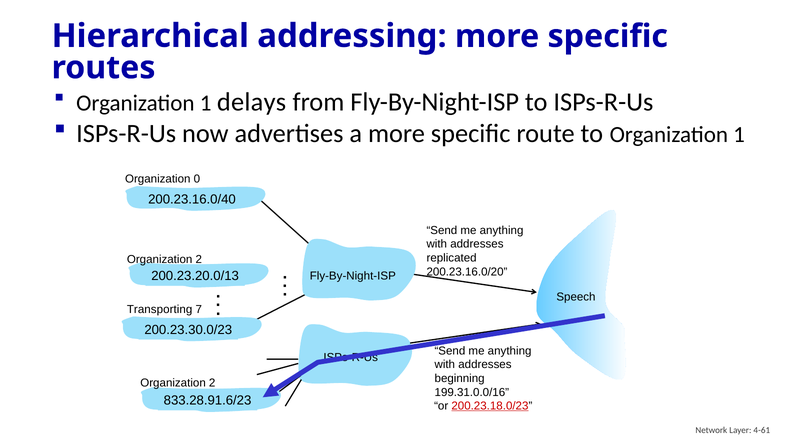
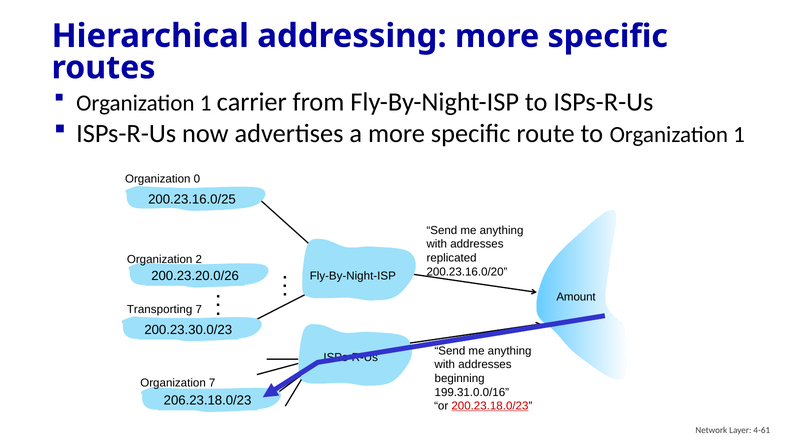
delays: delays -> carrier
200.23.16.0/40: 200.23.16.0/40 -> 200.23.16.0/25
200.23.20.0/13: 200.23.20.0/13 -> 200.23.20.0/26
Speech: Speech -> Amount
2 at (212, 383): 2 -> 7
833.28.91.6/23: 833.28.91.6/23 -> 206.23.18.0/23
